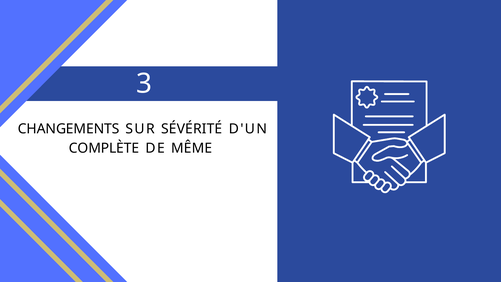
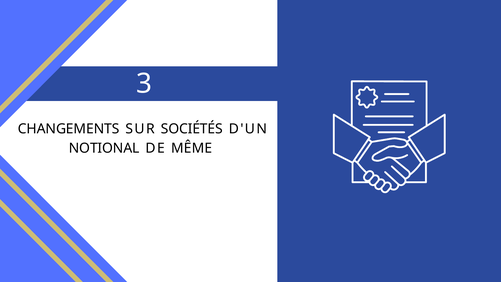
SÉVÉRITÉ: SÉVÉRITÉ -> SOCIÉTÉS
COMPLÈTE: COMPLÈTE -> NOTIONAL
